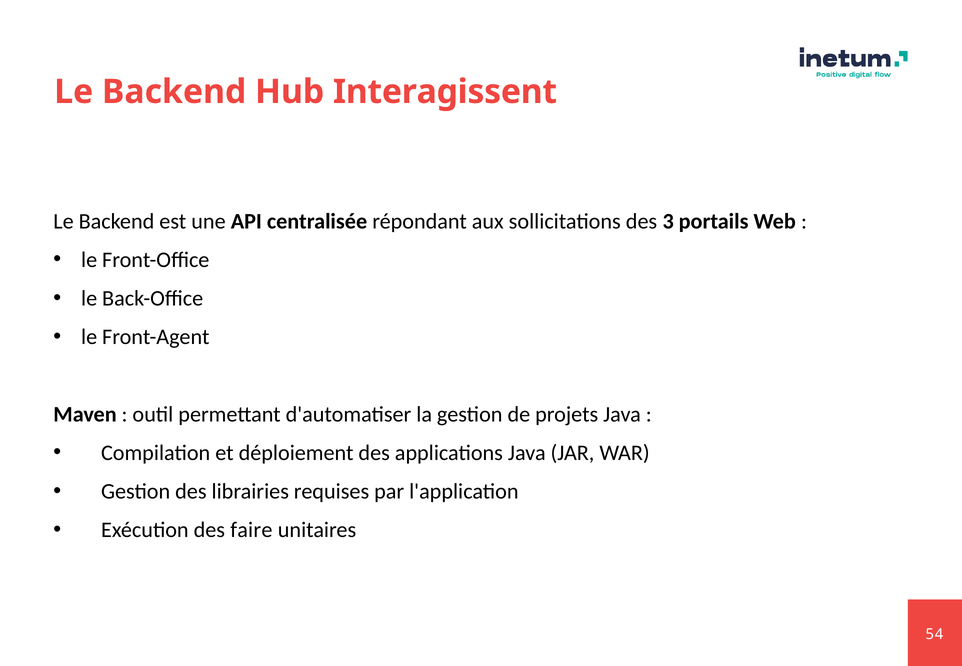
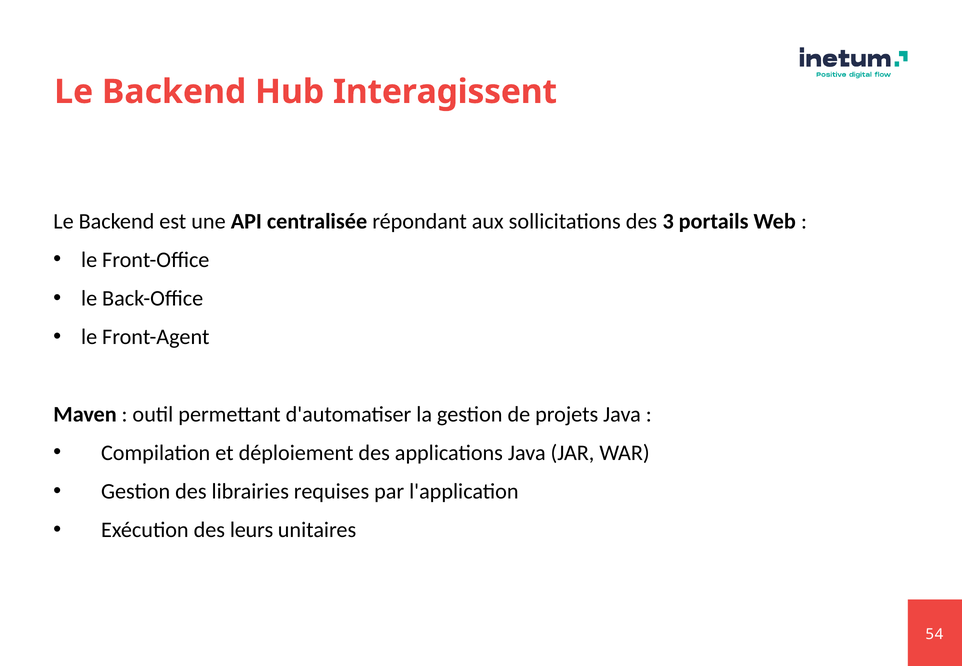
faire: faire -> leurs
